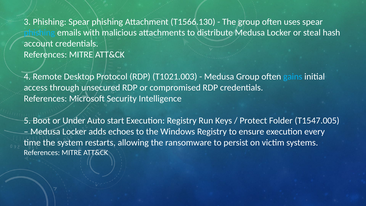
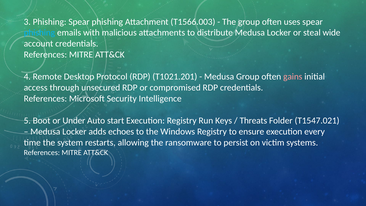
T1566.130: T1566.130 -> T1566.003
hash: hash -> wide
T1021.003: T1021.003 -> T1021.201
gains colour: light blue -> pink
Protect: Protect -> Threats
T1547.005: T1547.005 -> T1547.021
